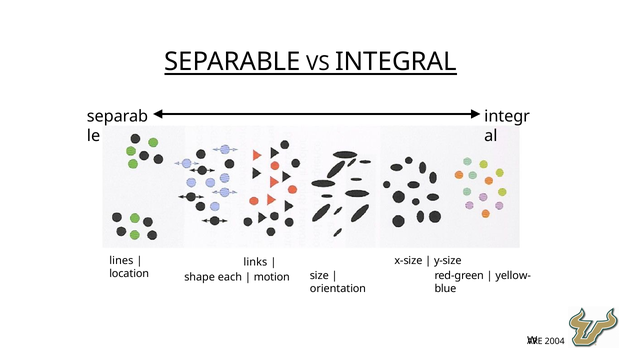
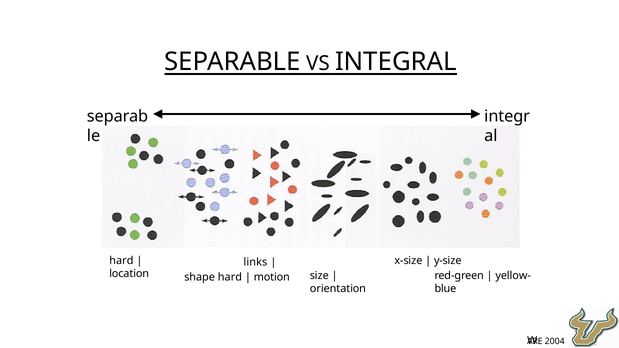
lines at (121, 261): lines -> hard
shape each: each -> hard
